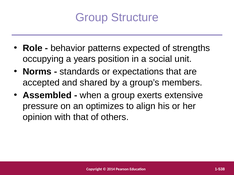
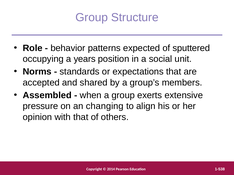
strengths: strengths -> sputtered
optimizes: optimizes -> changing
